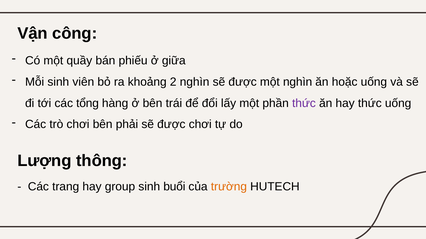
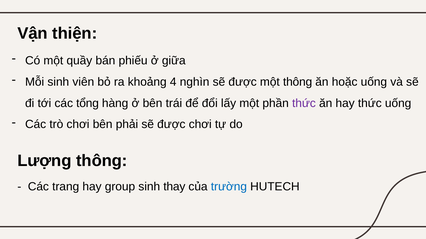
công: công -> thiện
2: 2 -> 4
một nghìn: nghìn -> thông
buổi: buổi -> thay
trường colour: orange -> blue
